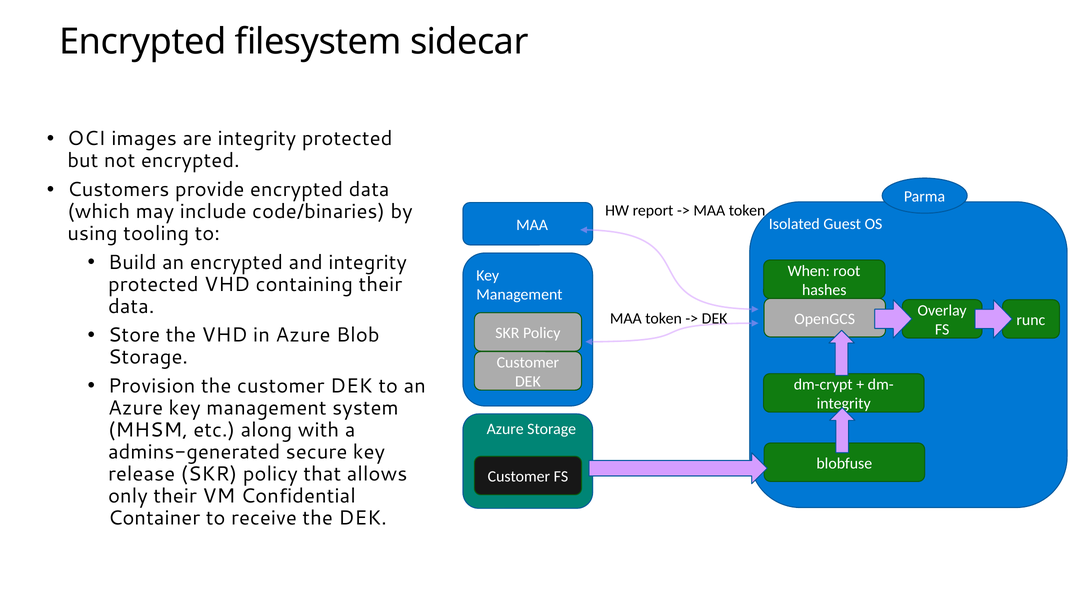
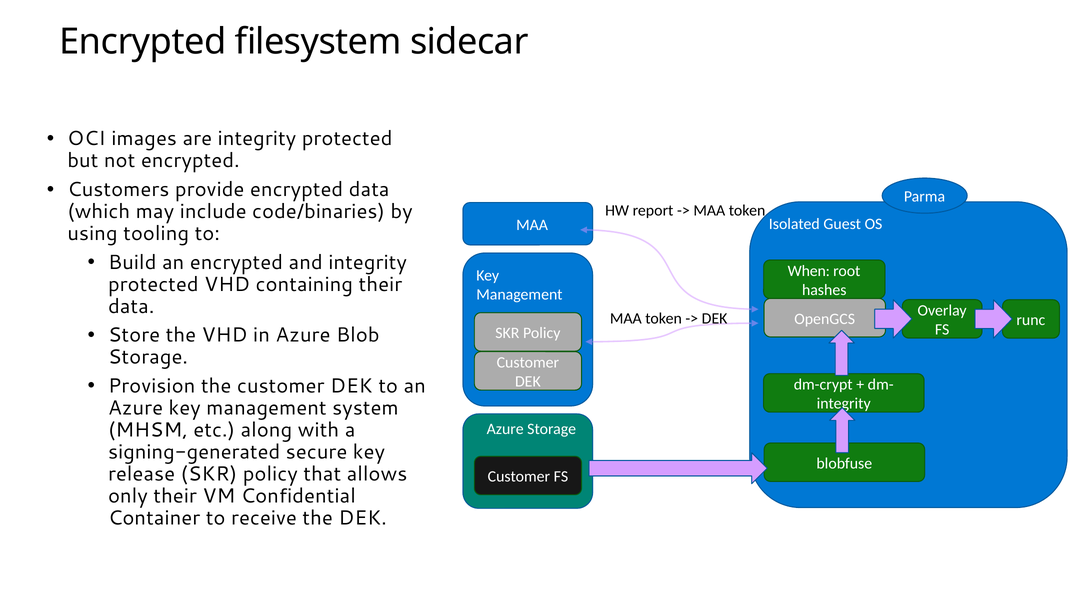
admins-generated: admins-generated -> signing-generated
